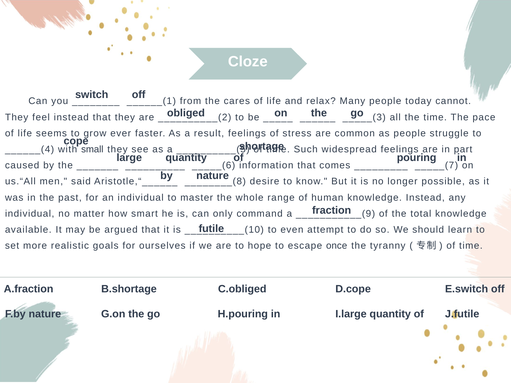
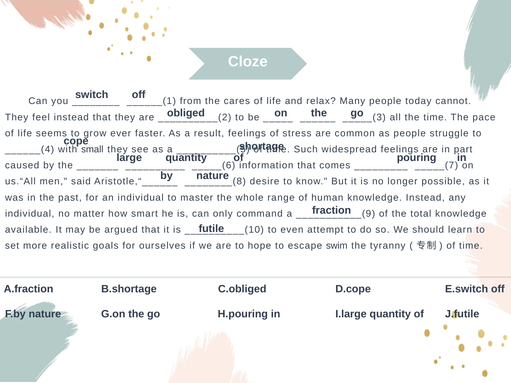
once: once -> swim
